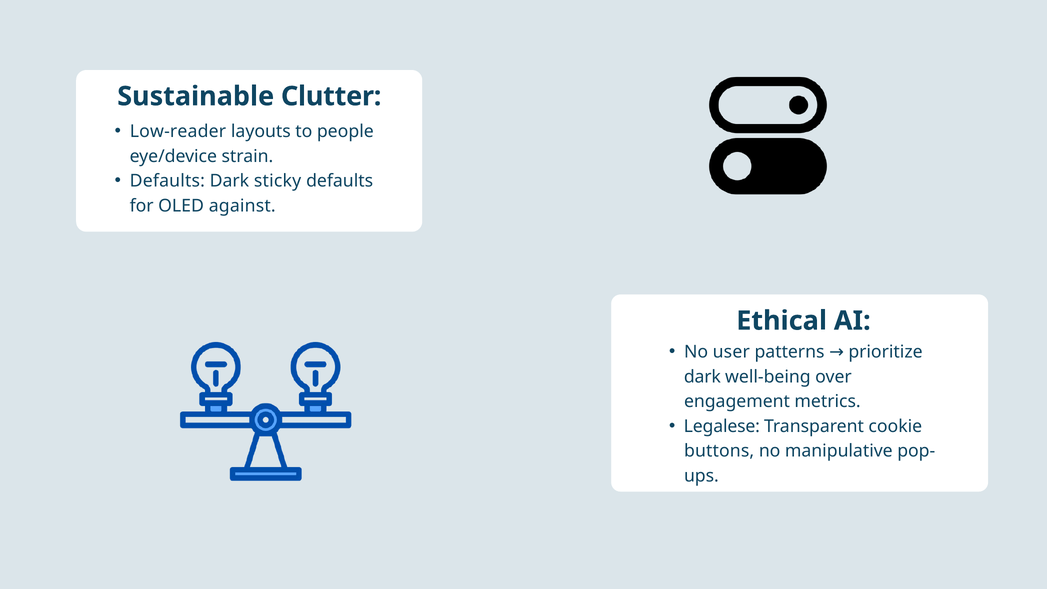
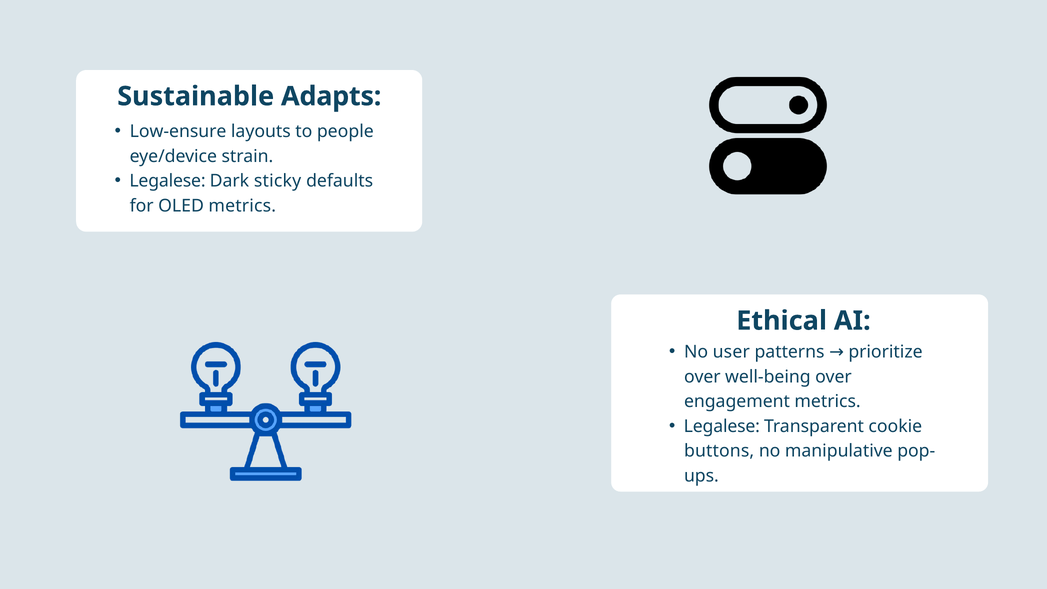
Clutter: Clutter -> Adapts
Low-reader: Low-reader -> Low-ensure
Defaults at (167, 181): Defaults -> Legalese
OLED against: against -> metrics
dark at (702, 377): dark -> over
